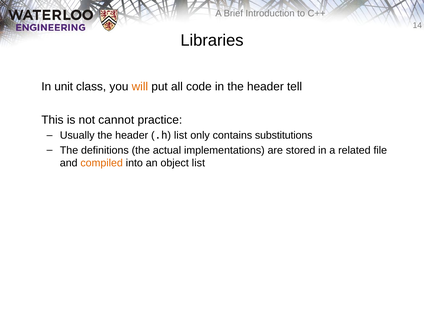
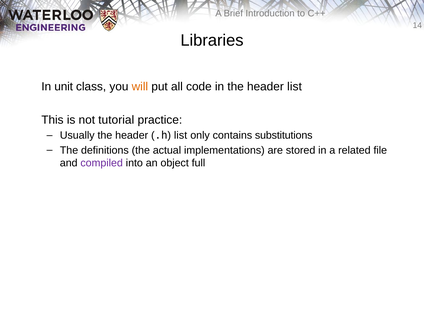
header tell: tell -> list
cannot: cannot -> tutorial
compiled colour: orange -> purple
object list: list -> full
